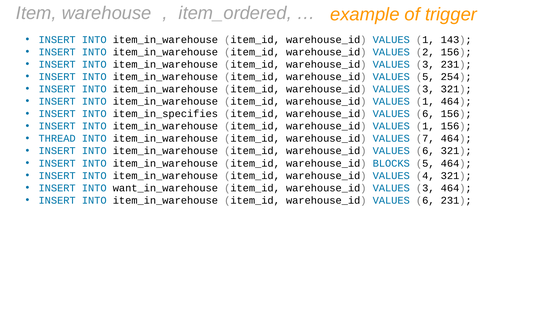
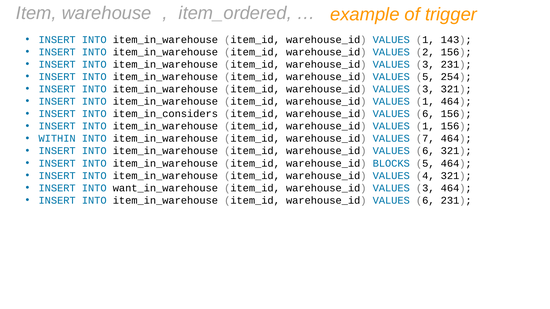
item_in_specifies: item_in_specifies -> item_in_considers
THREAD: THREAD -> WITHIN
